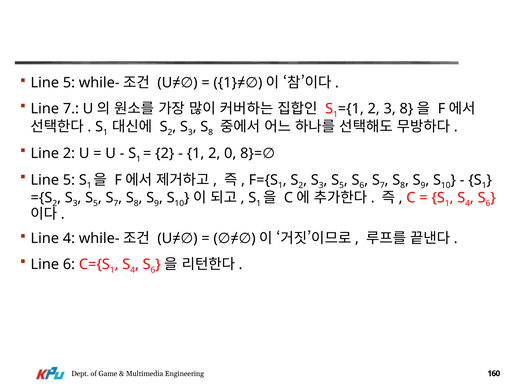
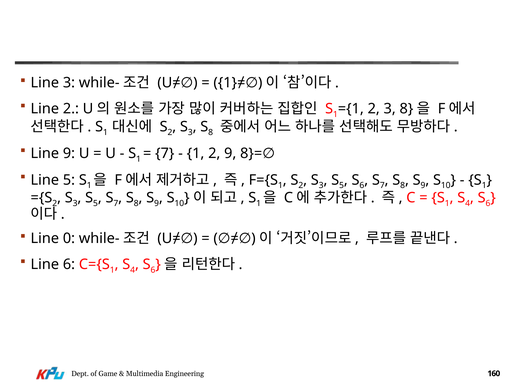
5 at (69, 83): 5 -> 3
Line 7: 7 -> 2
Line 2: 2 -> 9
2 at (165, 153): 2 -> 7
2 0: 0 -> 9
Line 4: 4 -> 0
